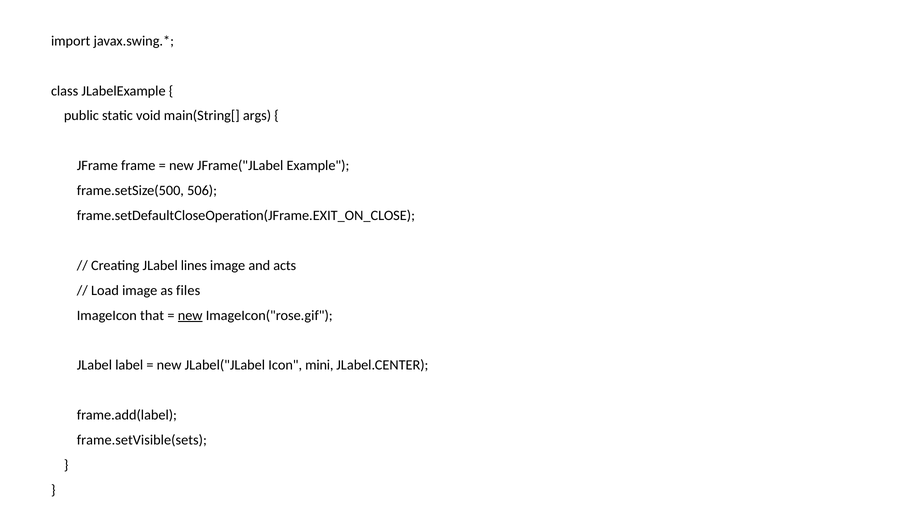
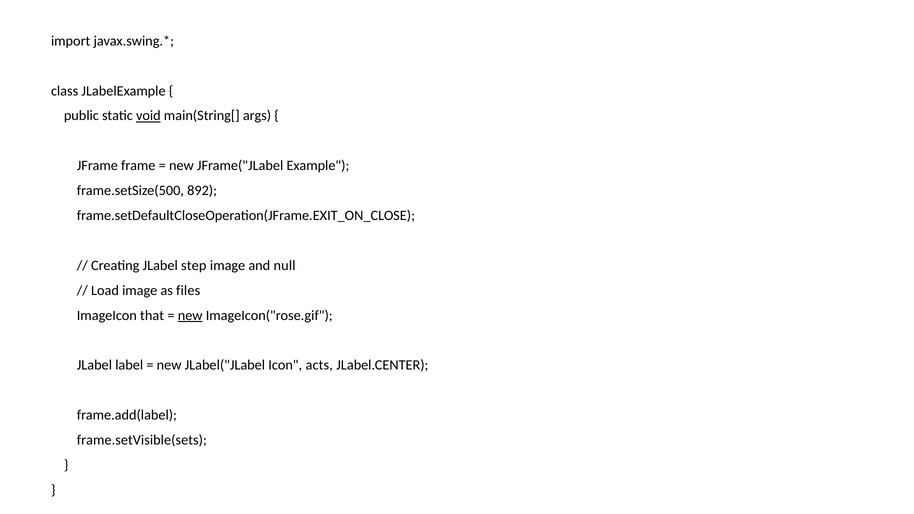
void underline: none -> present
506: 506 -> 892
lines: lines -> step
acts: acts -> null
mini: mini -> acts
